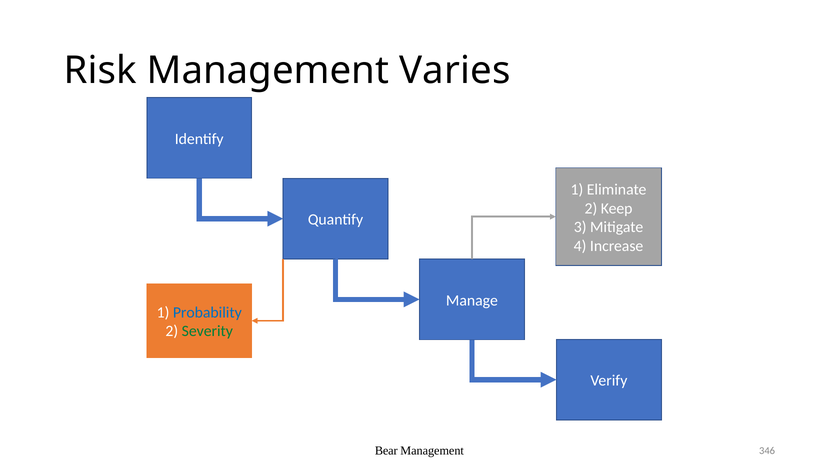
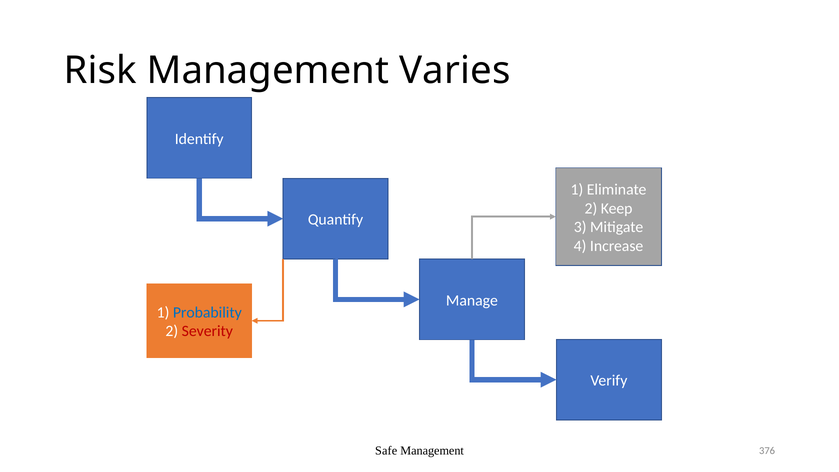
Severity colour: green -> red
Bear: Bear -> Safe
346: 346 -> 376
